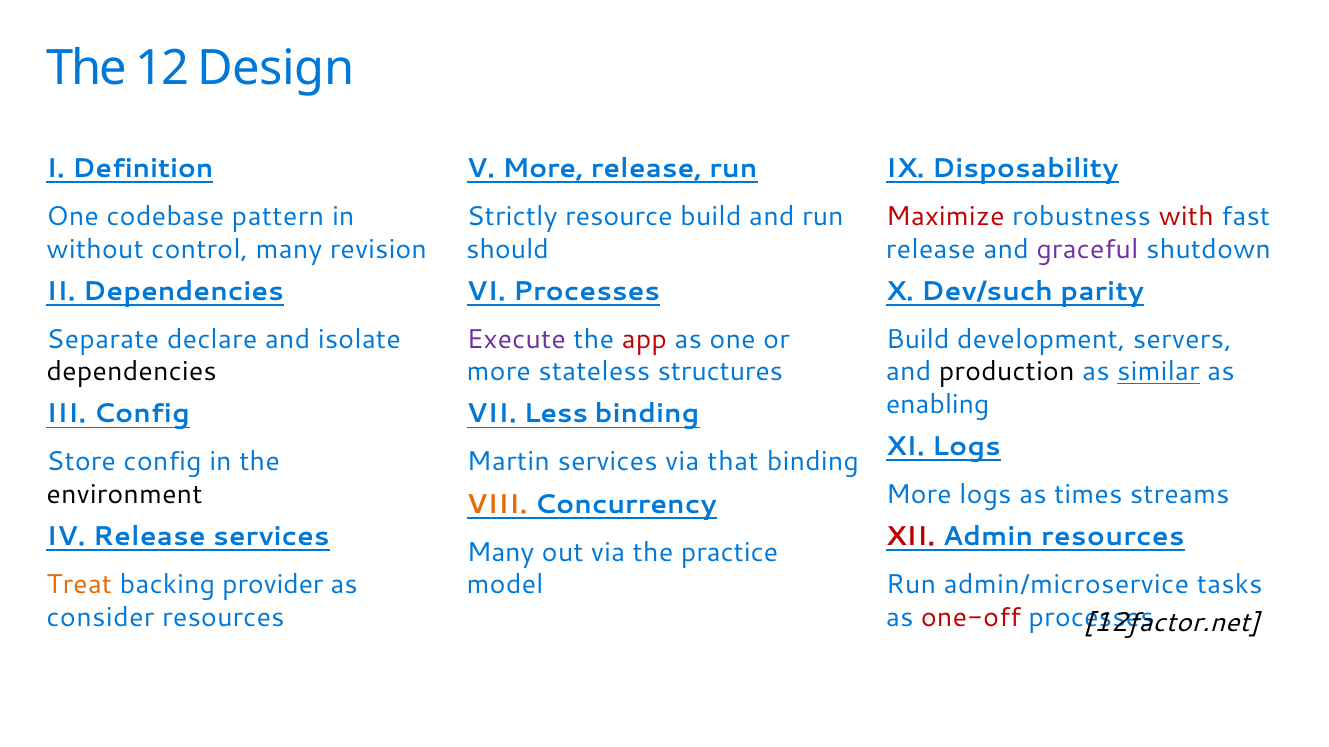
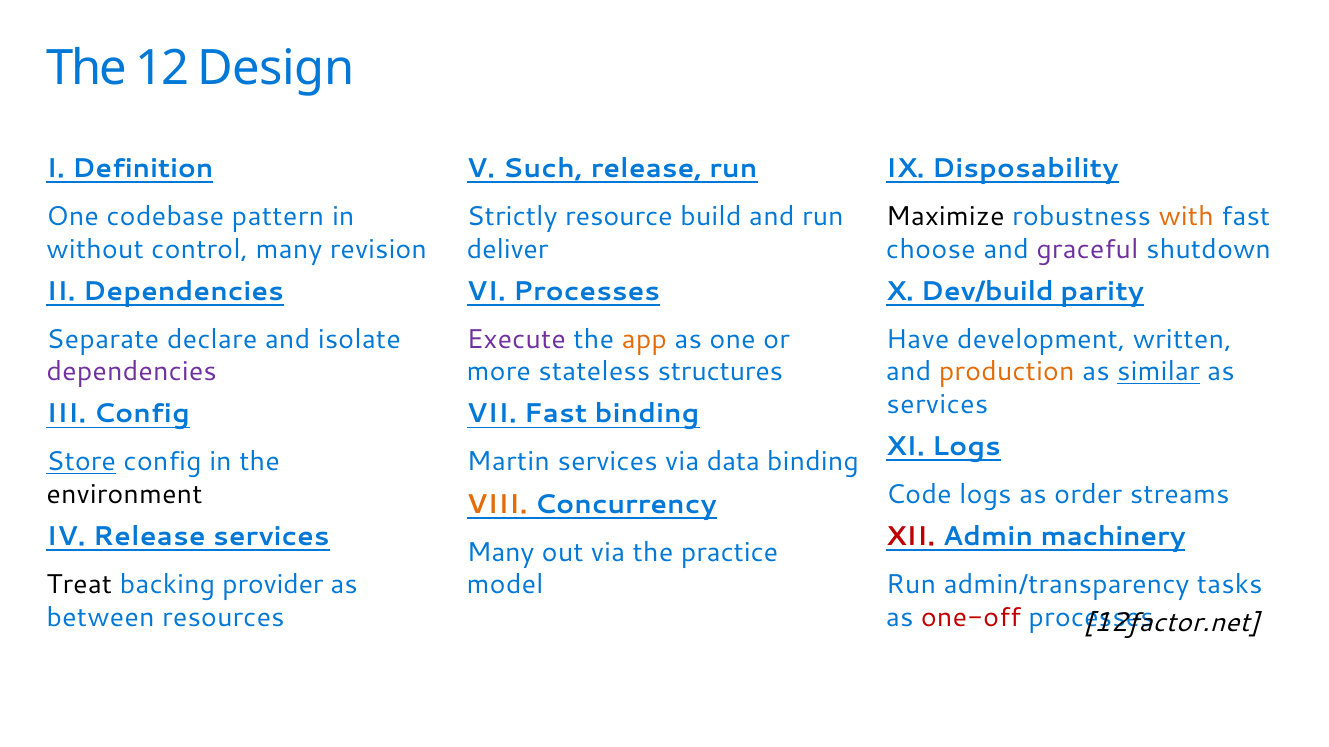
V More: More -> Such
Maximize colour: red -> black
with colour: red -> orange
should: should -> deliver
release at (931, 249): release -> choose
Dev/such: Dev/such -> Dev/build
app colour: red -> orange
Build at (918, 340): Build -> Have
servers: servers -> written
dependencies at (132, 372) colour: black -> purple
production colour: black -> orange
enabling at (938, 405): enabling -> services
VII Less: Less -> Fast
Store underline: none -> present
that: that -> data
More at (919, 495): More -> Code
times: times -> order
Admin resources: resources -> machinery
Treat colour: orange -> black
admin/microservice: admin/microservice -> admin/transparency
consider: consider -> between
